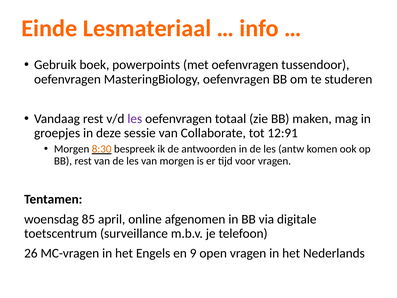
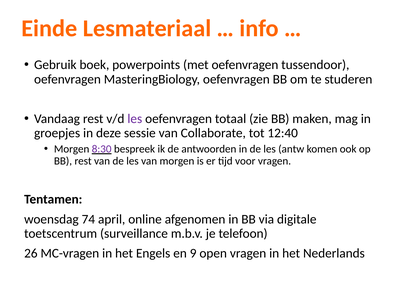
12:91: 12:91 -> 12:40
8:30 colour: orange -> purple
85: 85 -> 74
